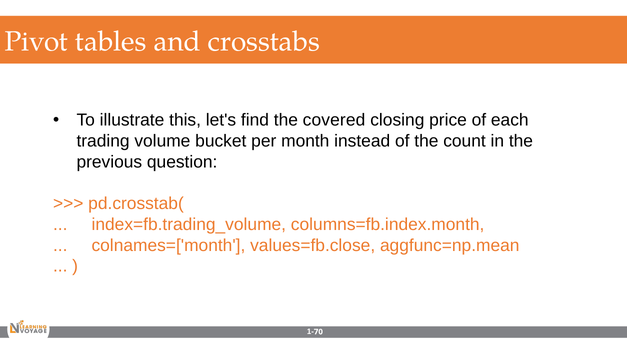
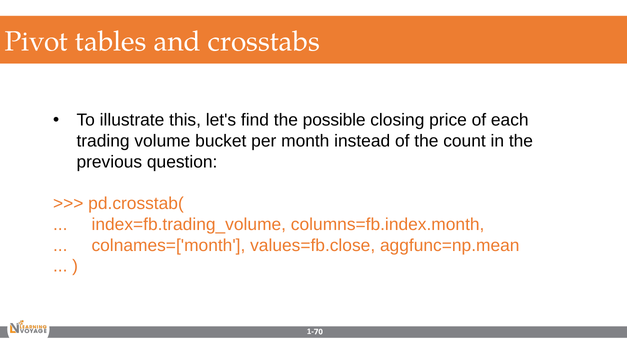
covered: covered -> possible
